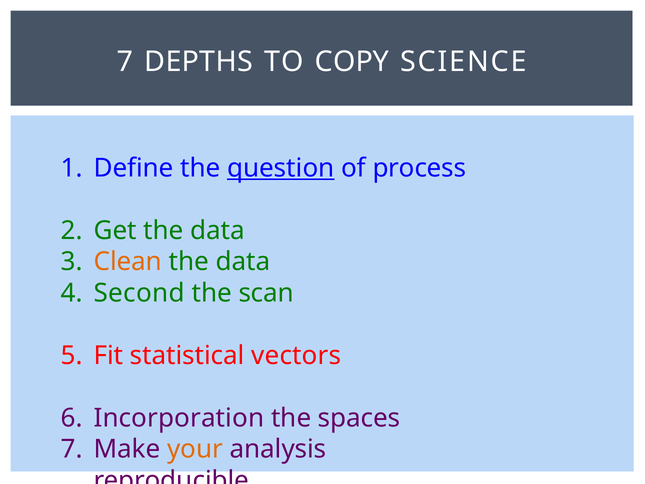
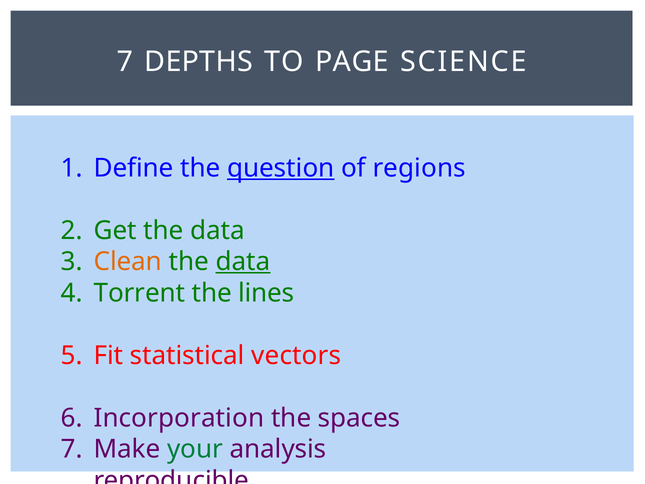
COPY: COPY -> PAGE
process: process -> regions
data at (243, 262) underline: none -> present
Second: Second -> Torrent
scan: scan -> lines
your colour: orange -> green
